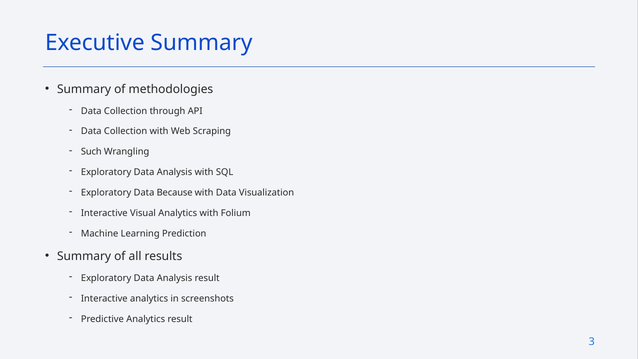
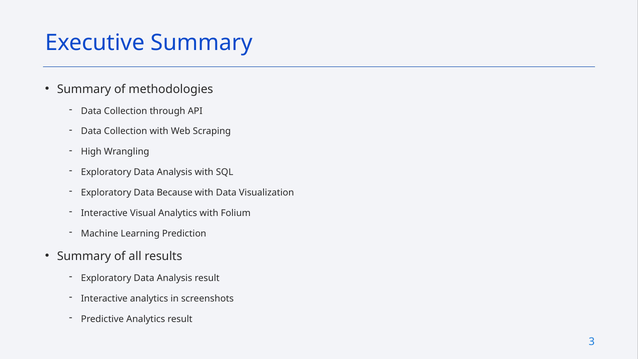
Such: Such -> High
